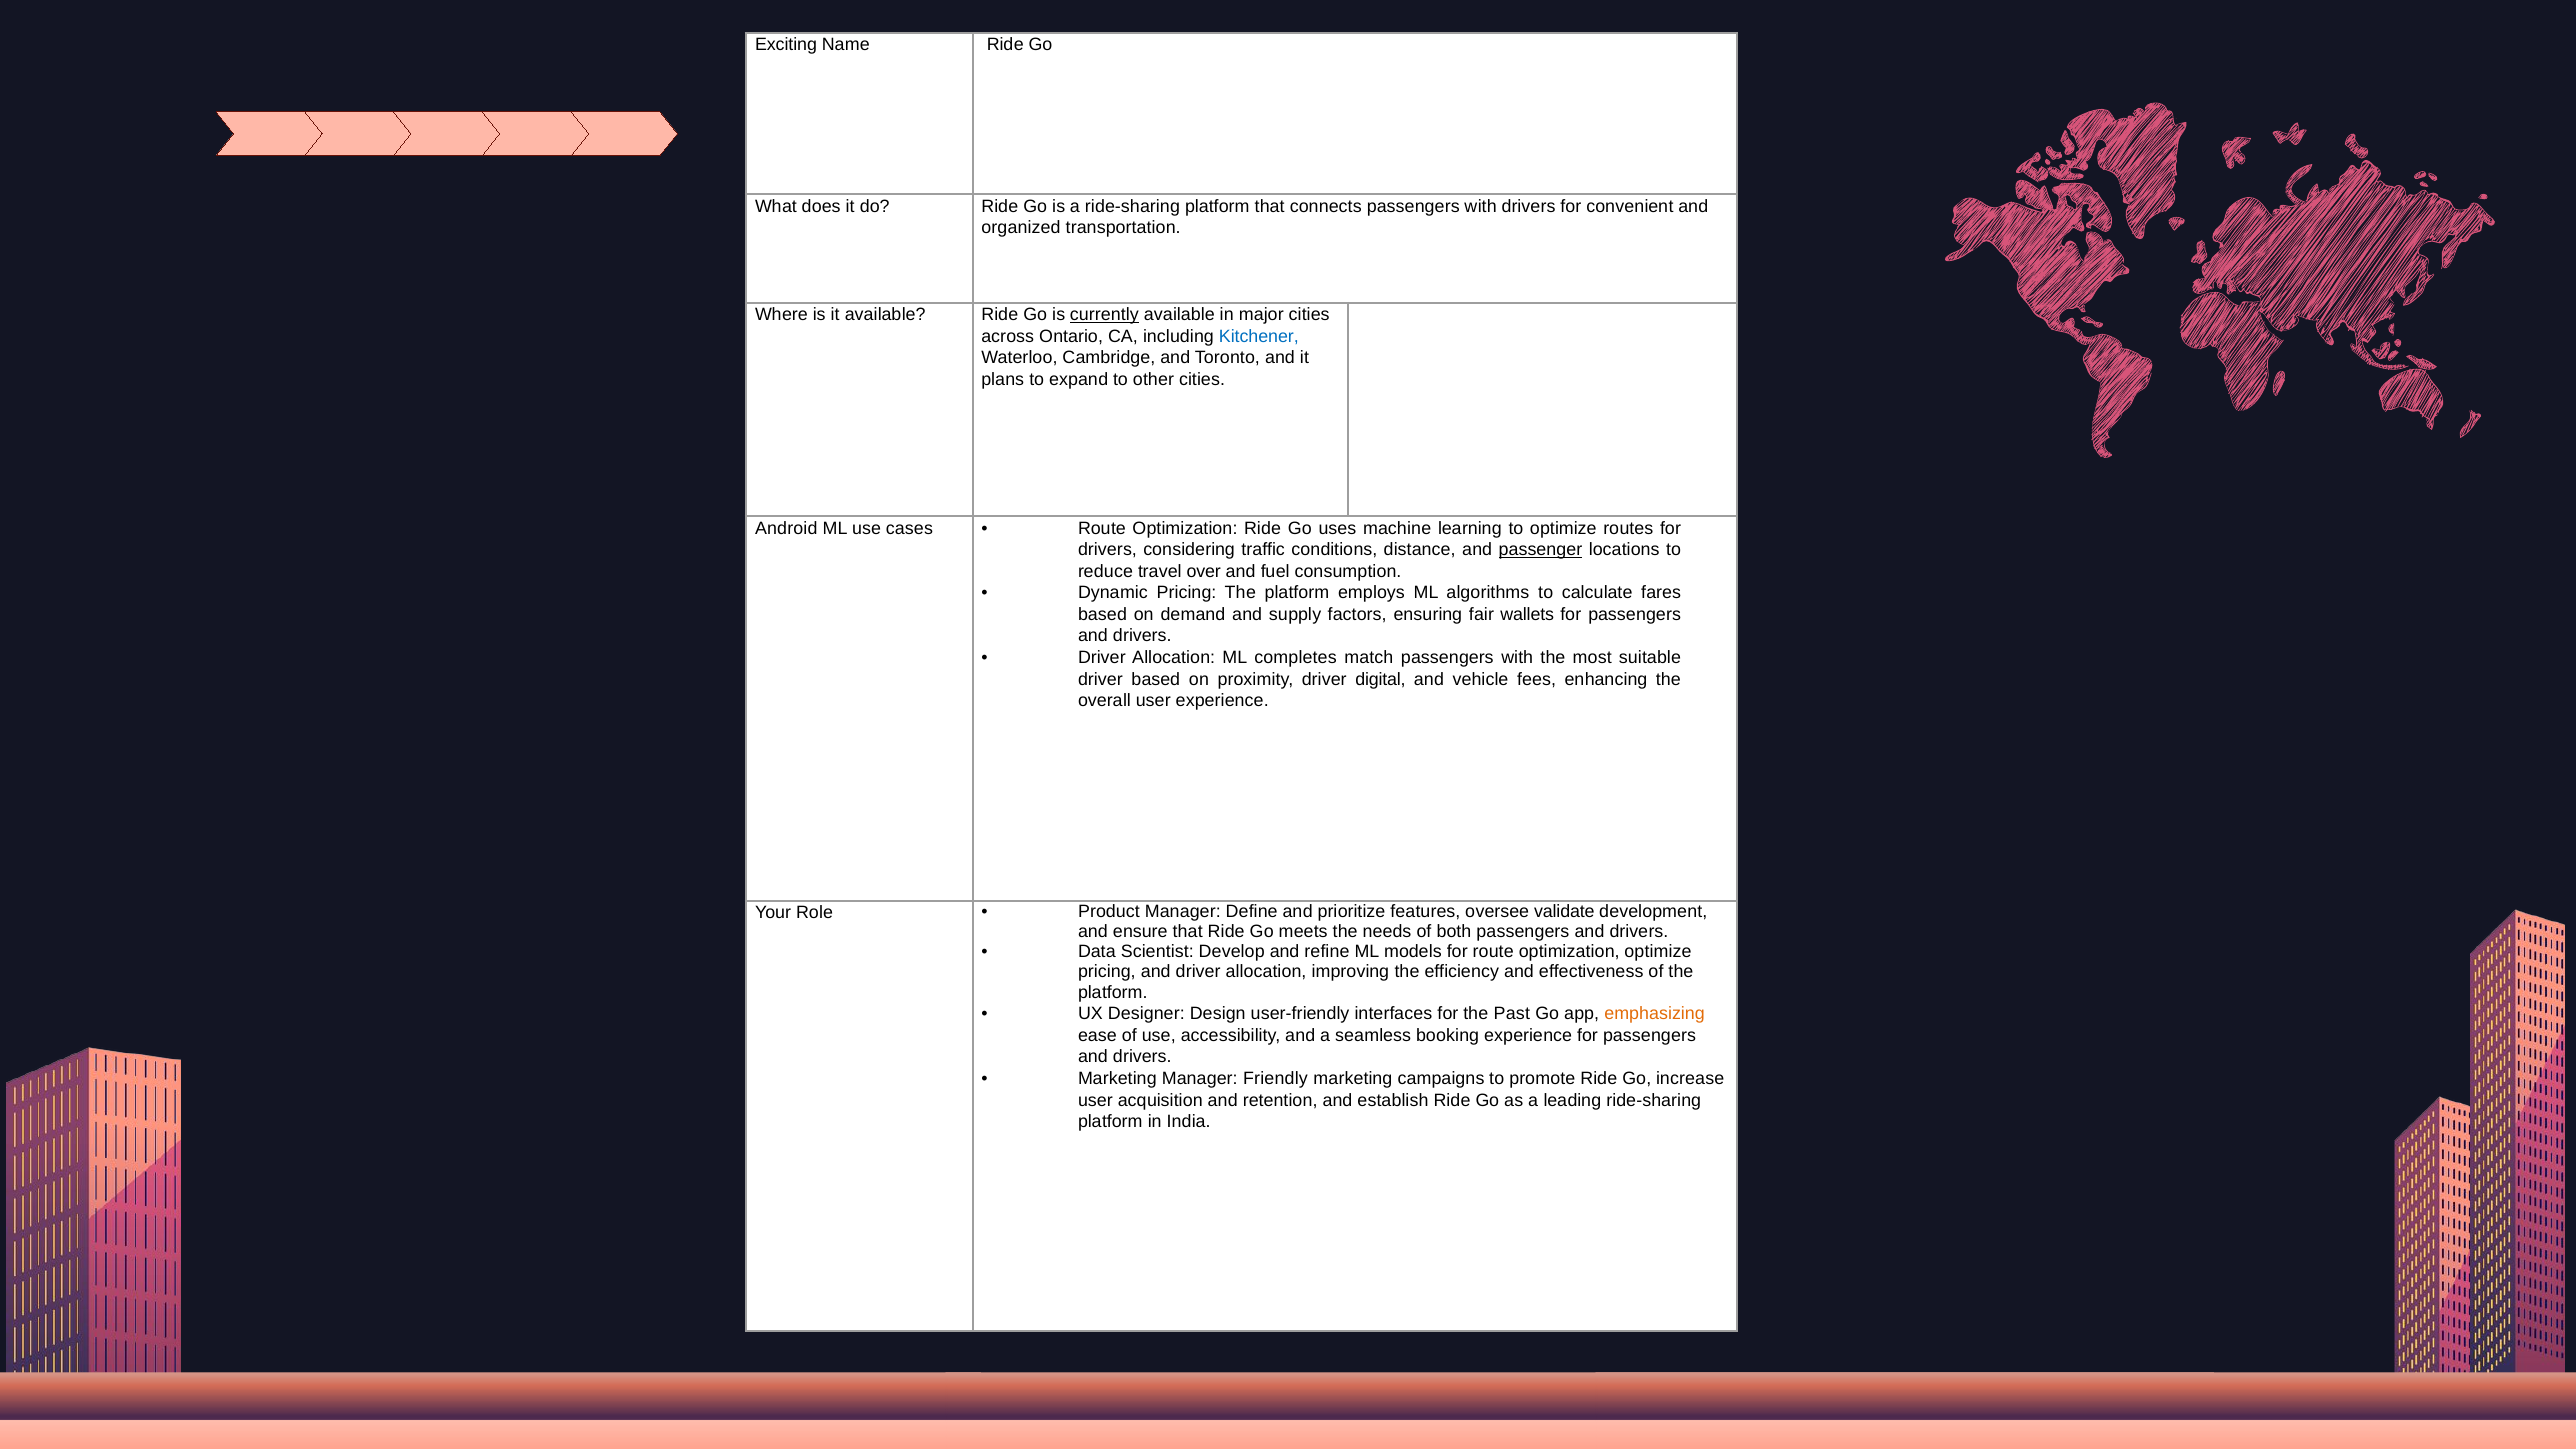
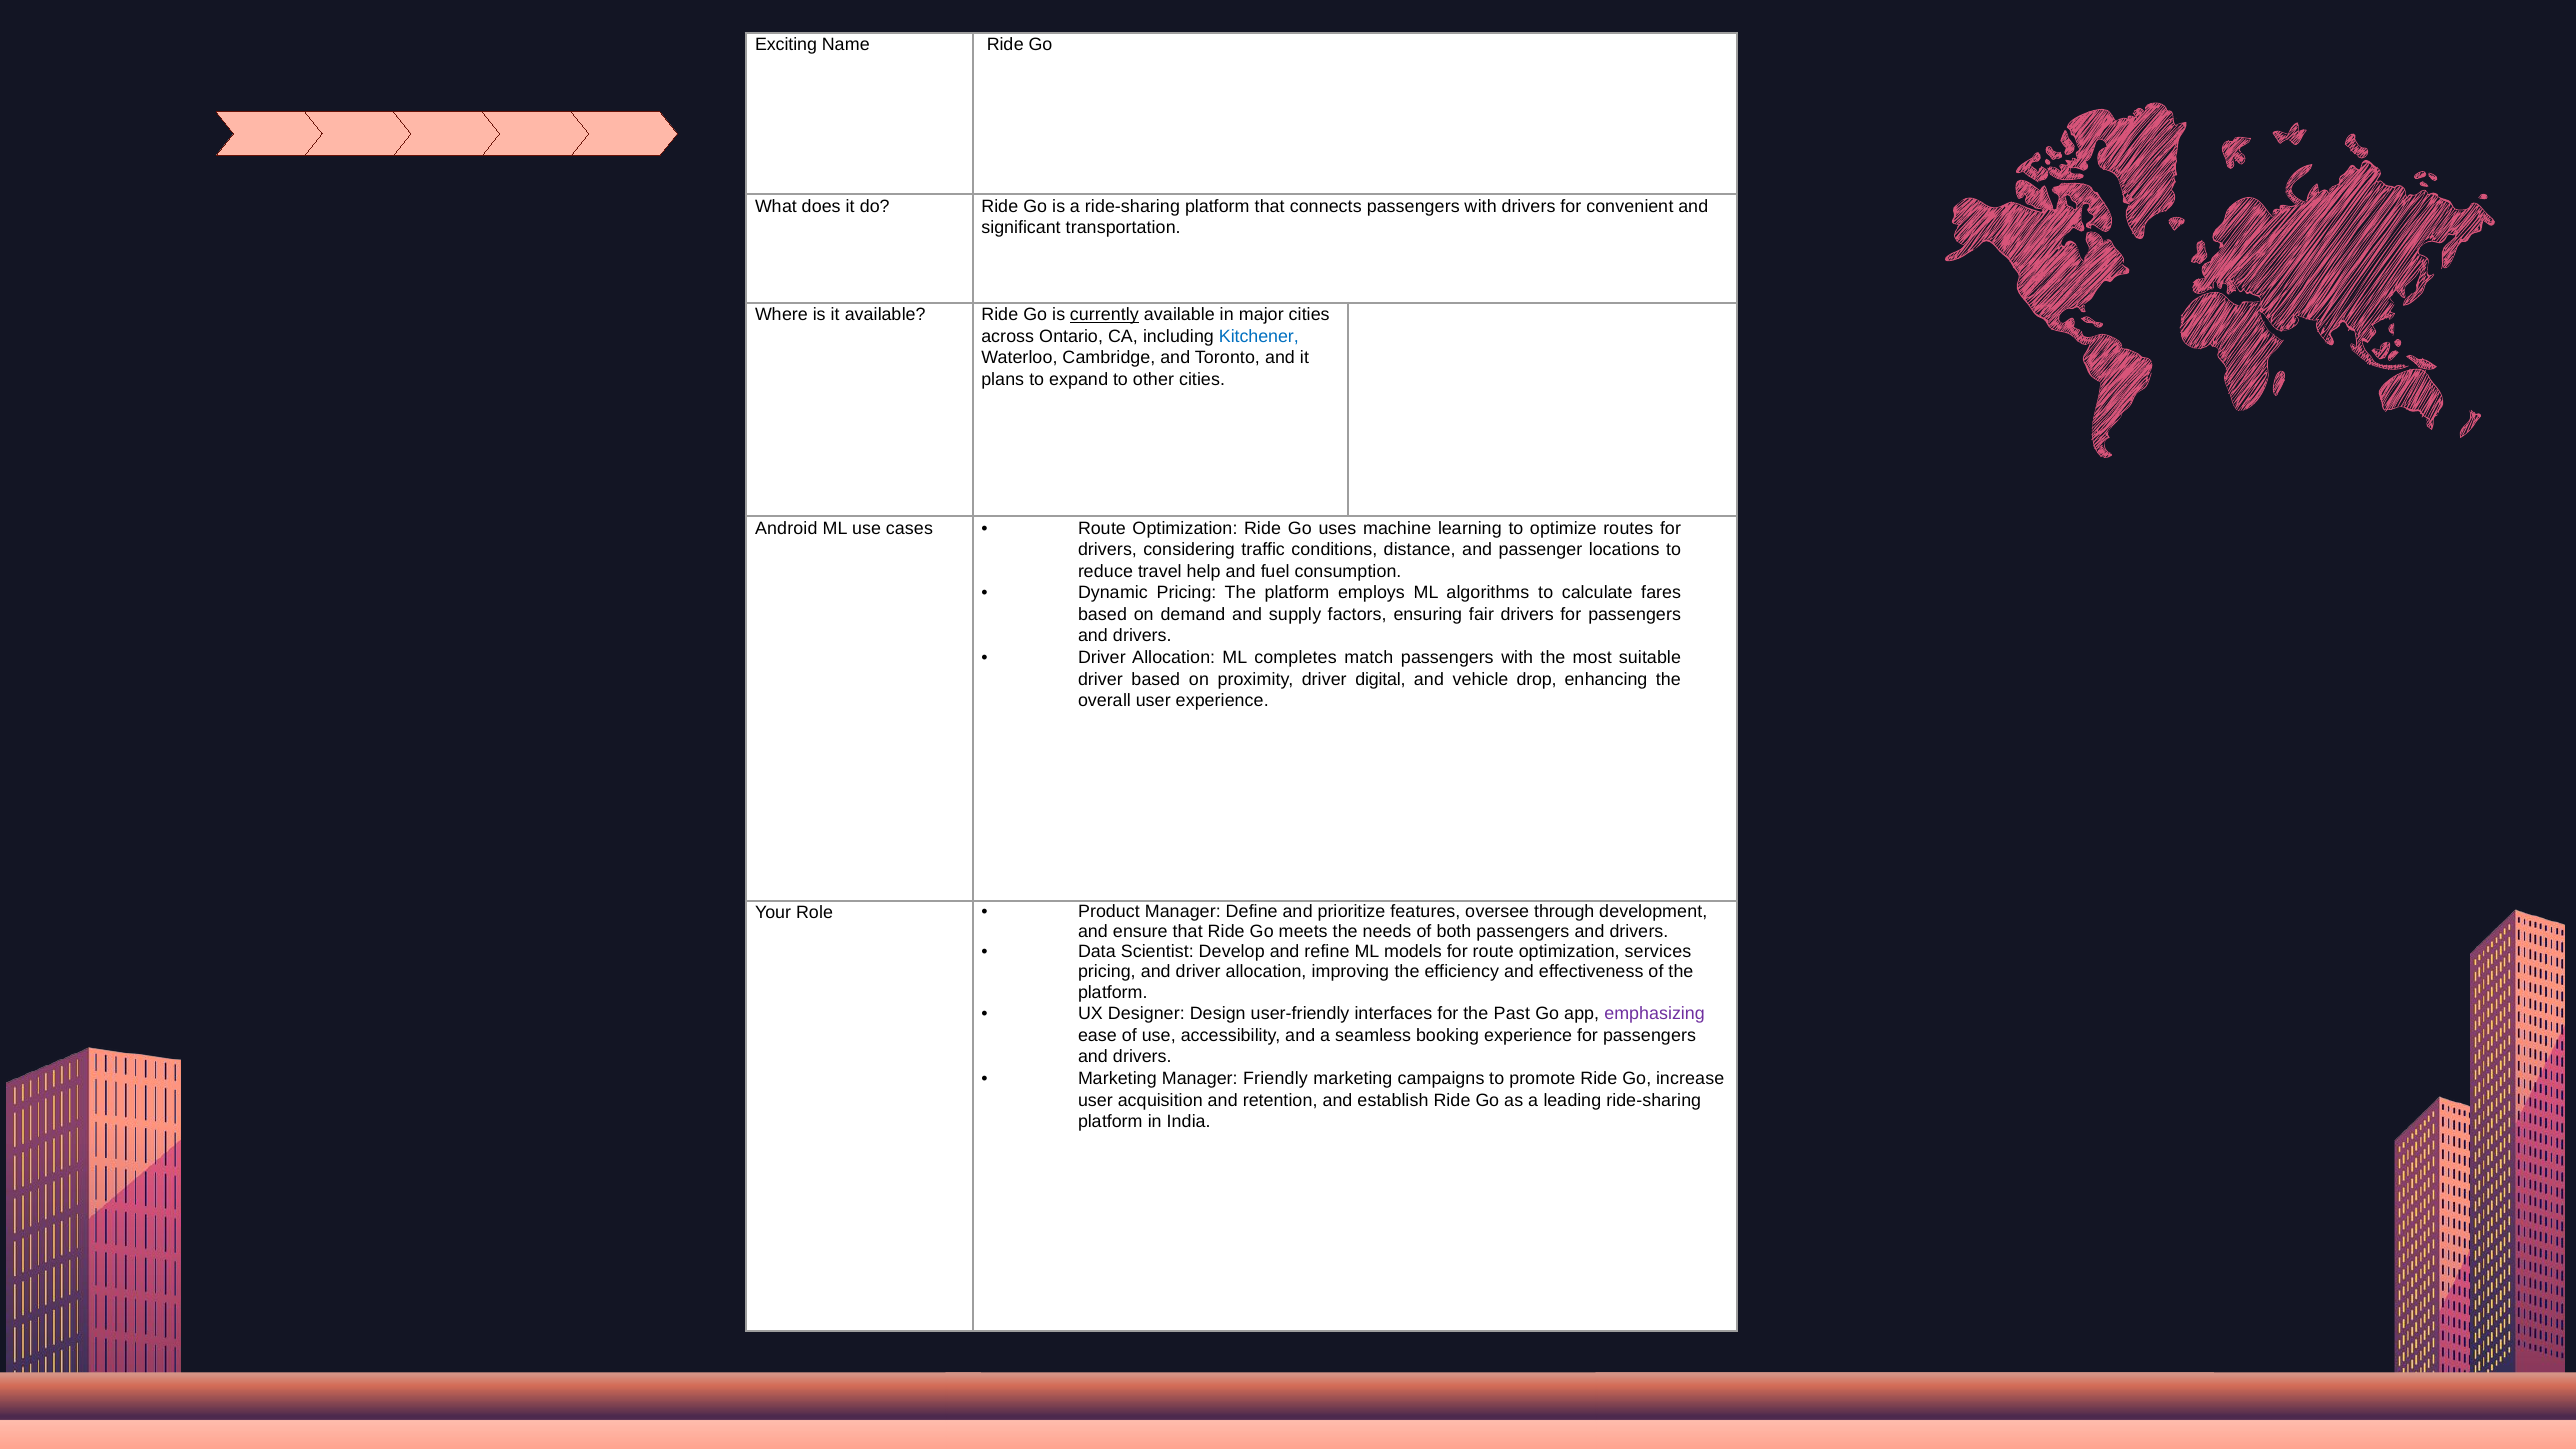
organized: organized -> significant
passenger underline: present -> none
over: over -> help
fair wallets: wallets -> drivers
fees: fees -> drop
validate: validate -> through
optimization optimize: optimize -> services
emphasizing colour: orange -> purple
